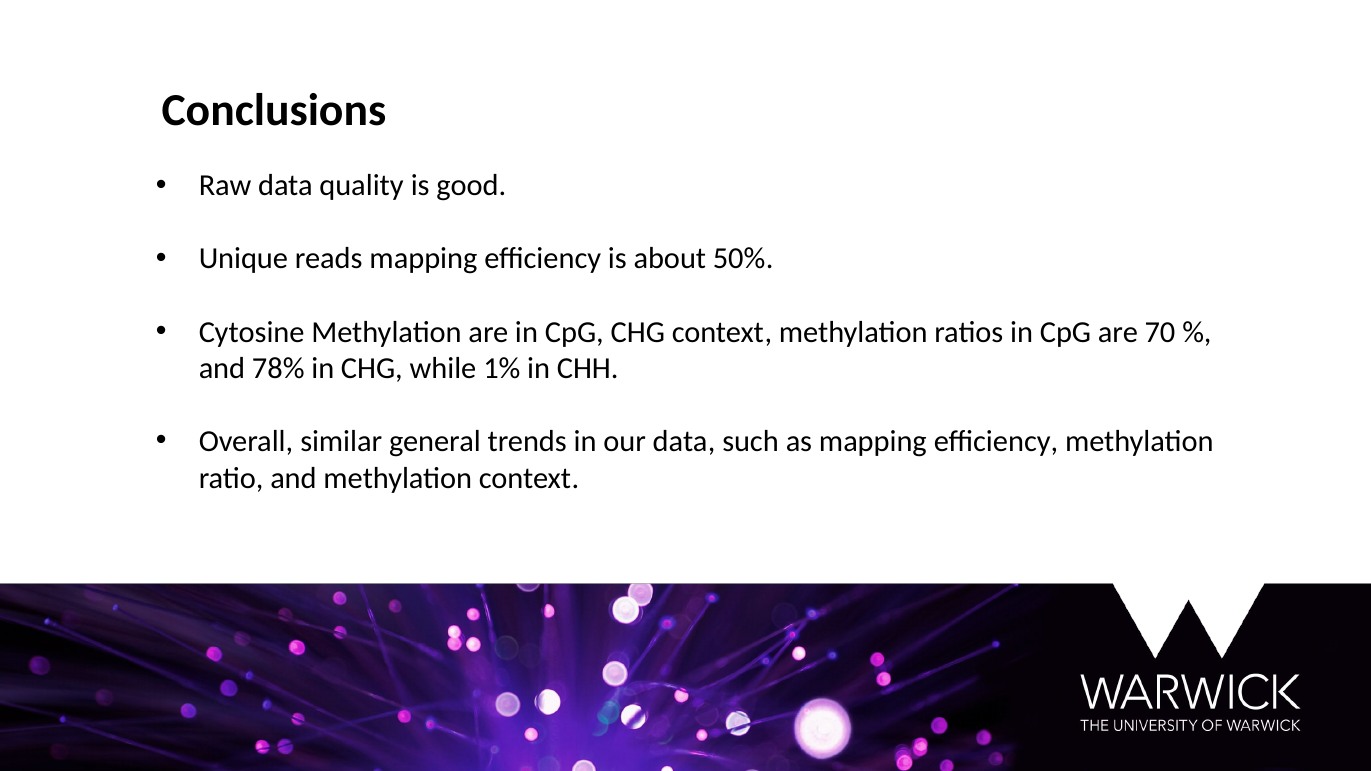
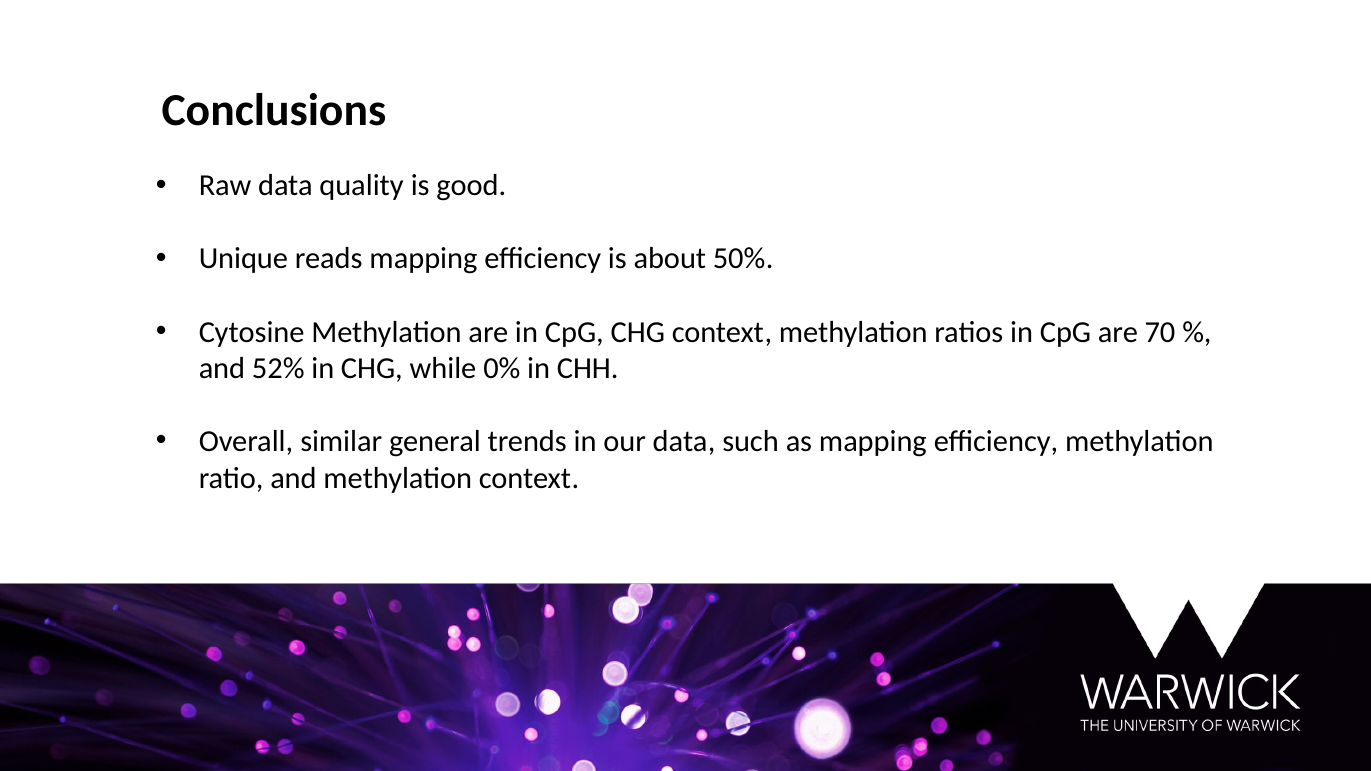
78%: 78% -> 52%
1%: 1% -> 0%
